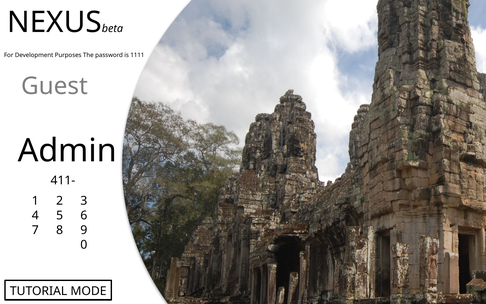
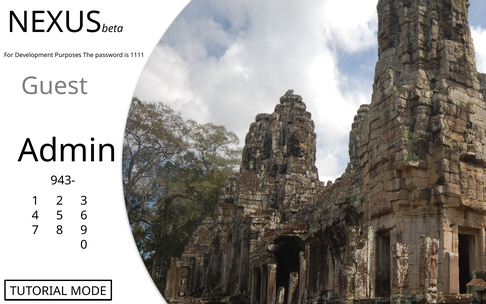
411-: 411- -> 943-
